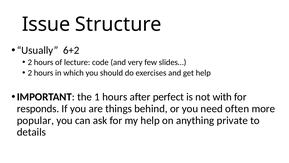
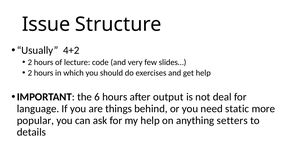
6+2: 6+2 -> 4+2
1: 1 -> 6
perfect: perfect -> output
with: with -> deal
responds: responds -> language
often: often -> static
private: private -> setters
